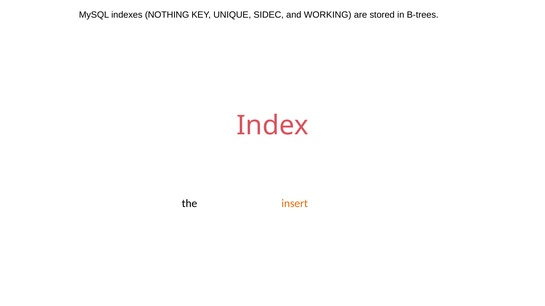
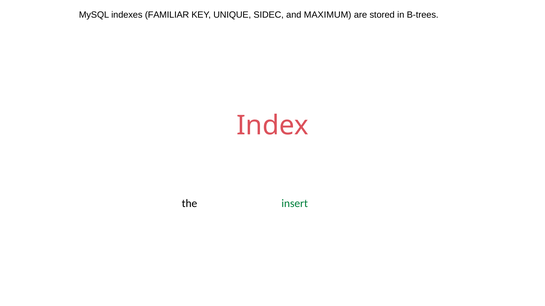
NOTHING: NOTHING -> FAMILIAR
WORKING: WORKING -> MAXIMUM
insert colour: orange -> green
